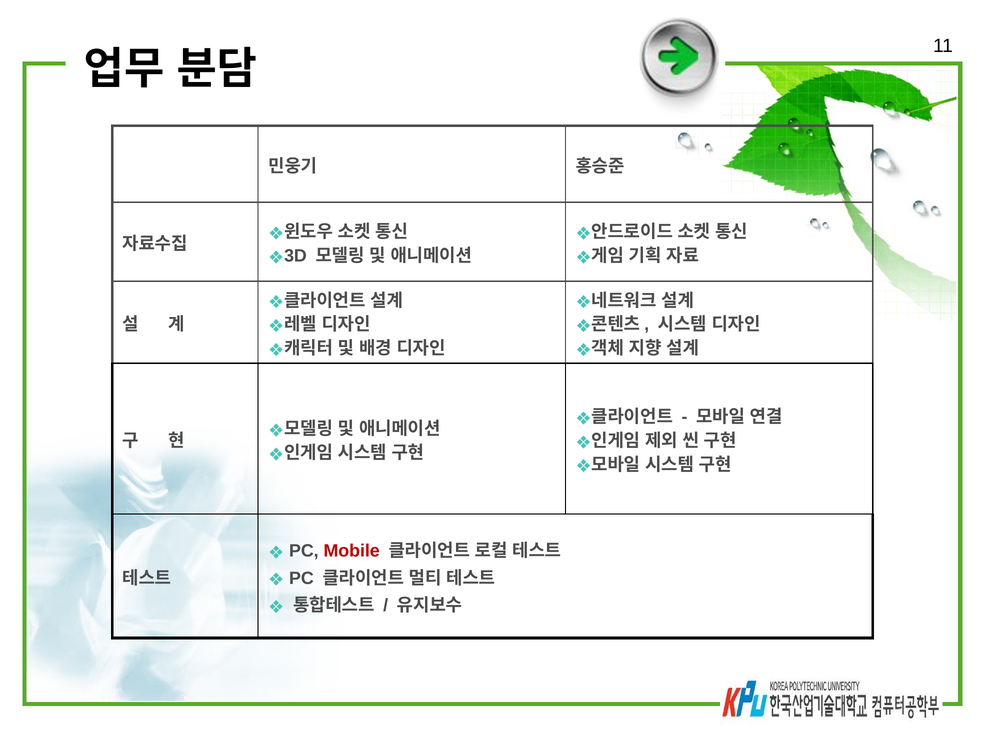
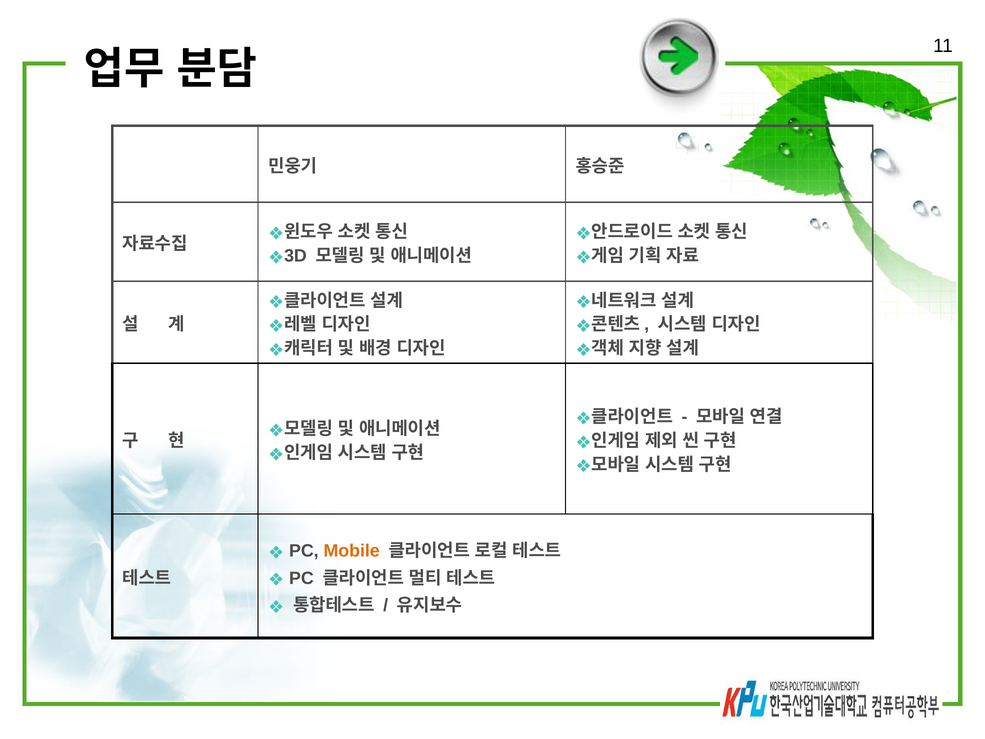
Mobile colour: red -> orange
